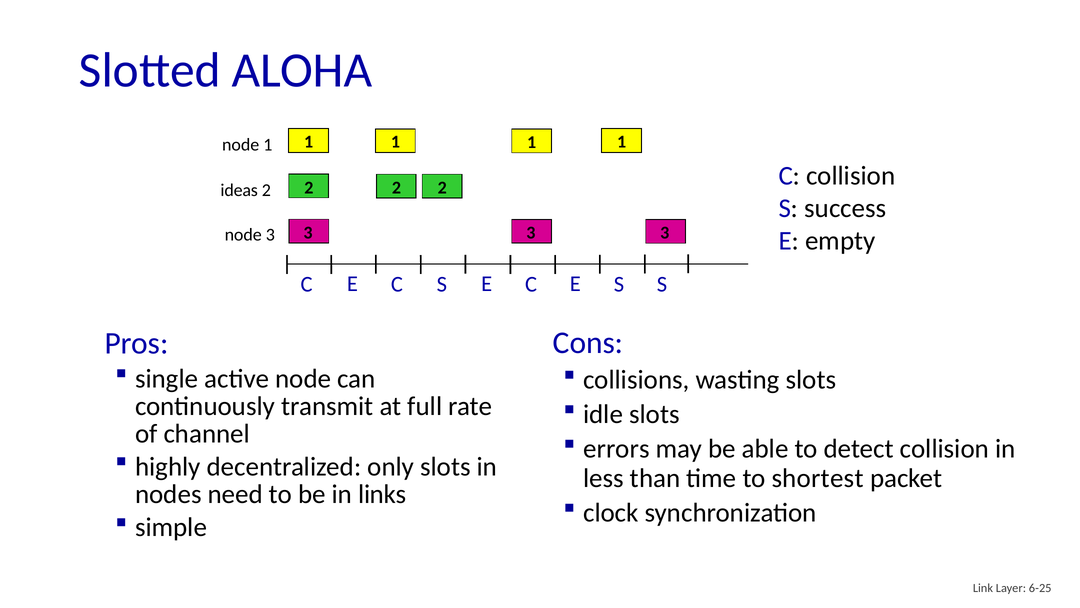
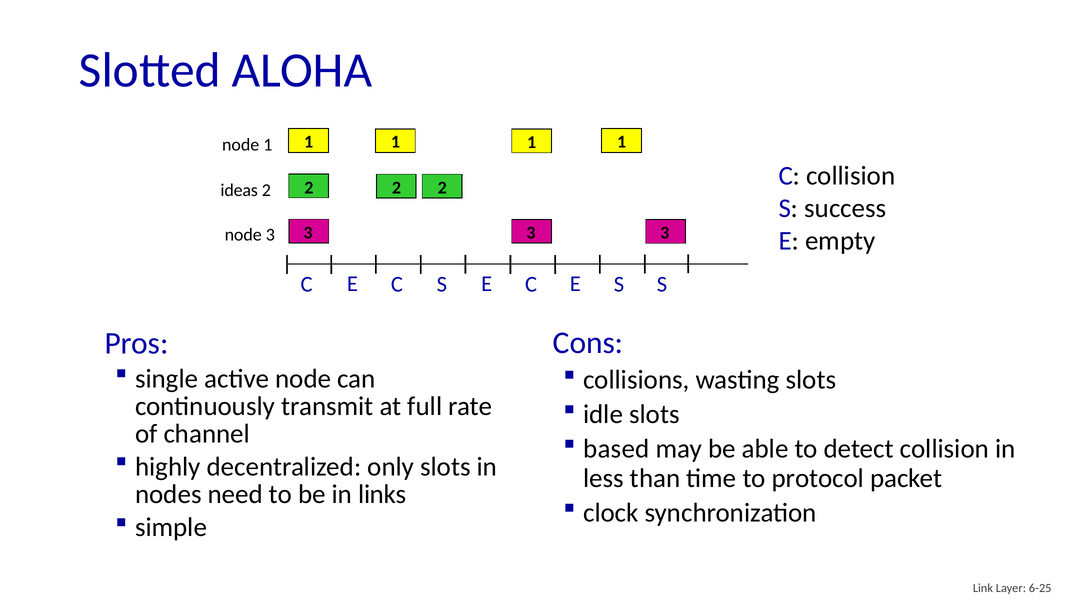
errors: errors -> based
shortest: shortest -> protocol
